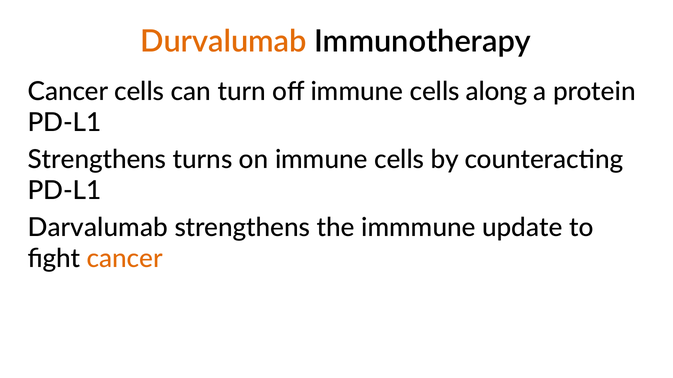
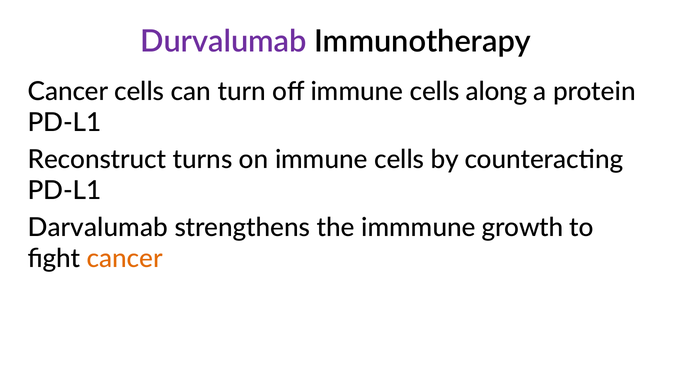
Durvalumab colour: orange -> purple
Strengthens at (97, 160): Strengthens -> Reconstruct
update: update -> growth
